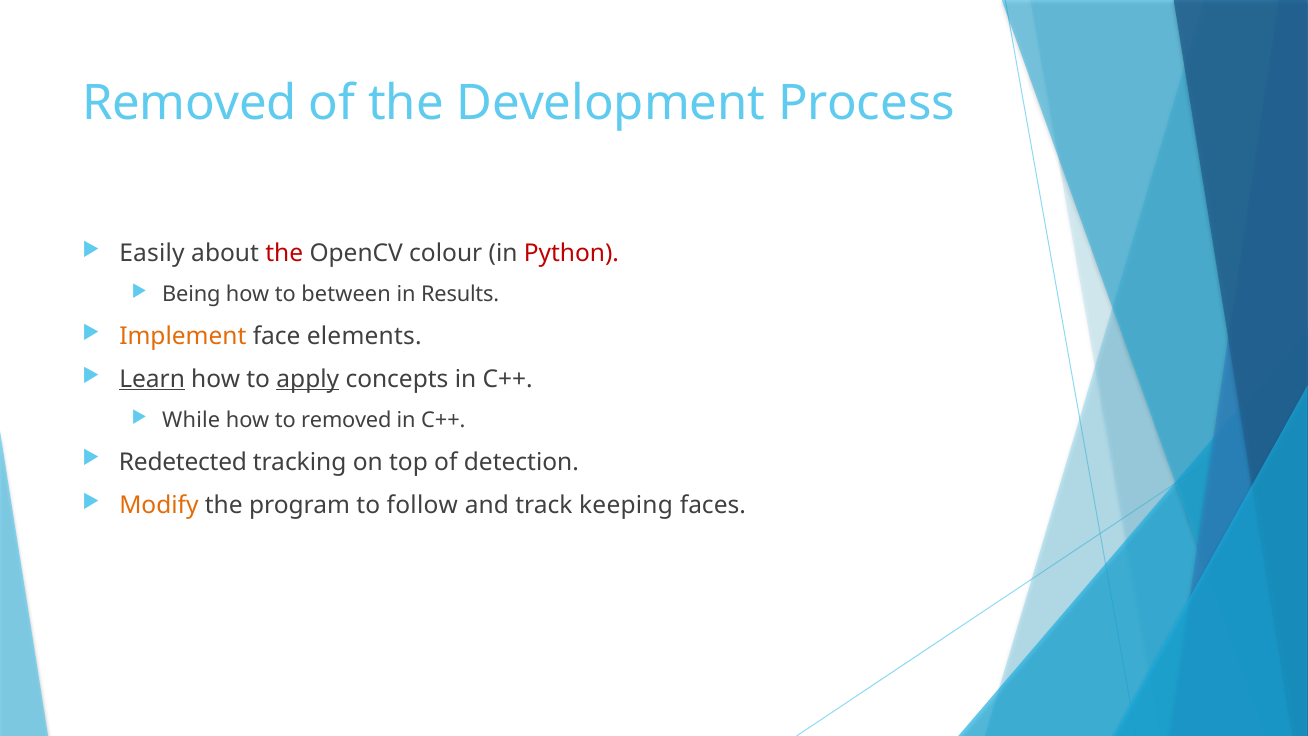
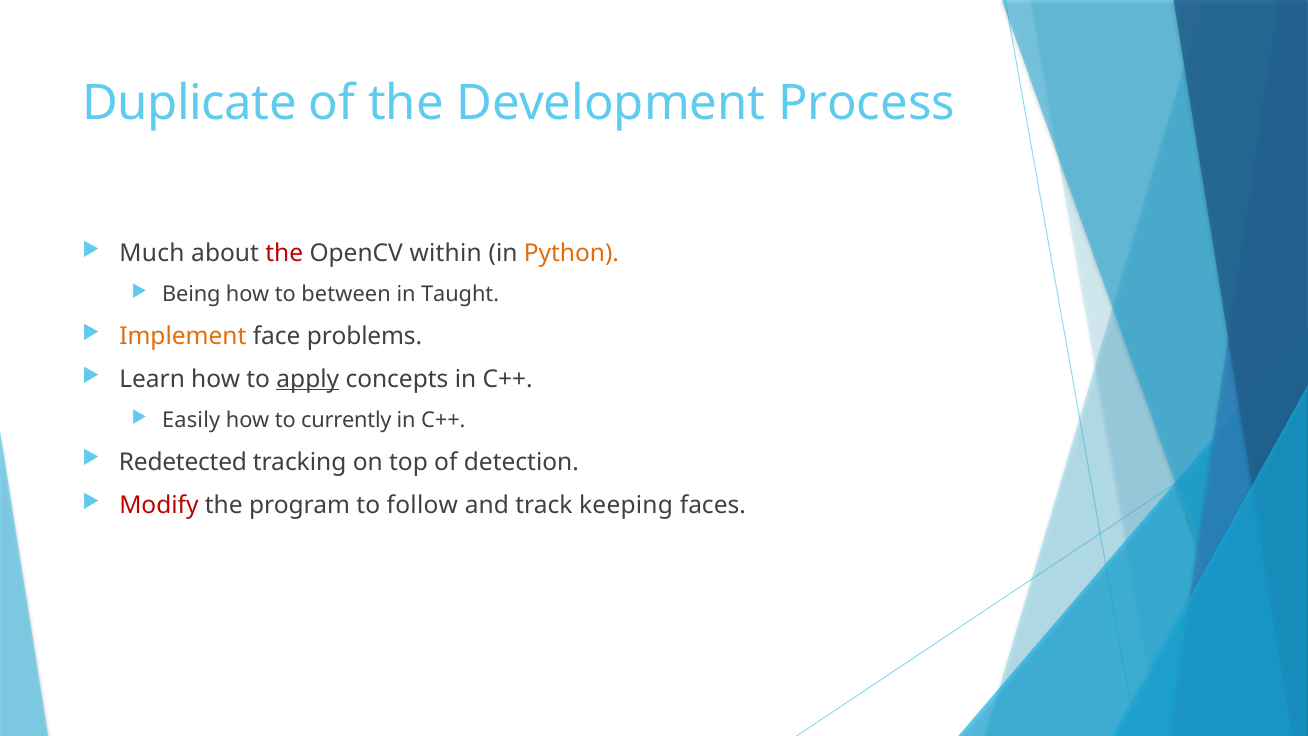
Removed at (190, 103): Removed -> Duplicate
Easily: Easily -> Much
colour: colour -> within
Python colour: red -> orange
Results: Results -> Taught
elements: elements -> problems
Learn underline: present -> none
While: While -> Easily
to removed: removed -> currently
Modify colour: orange -> red
